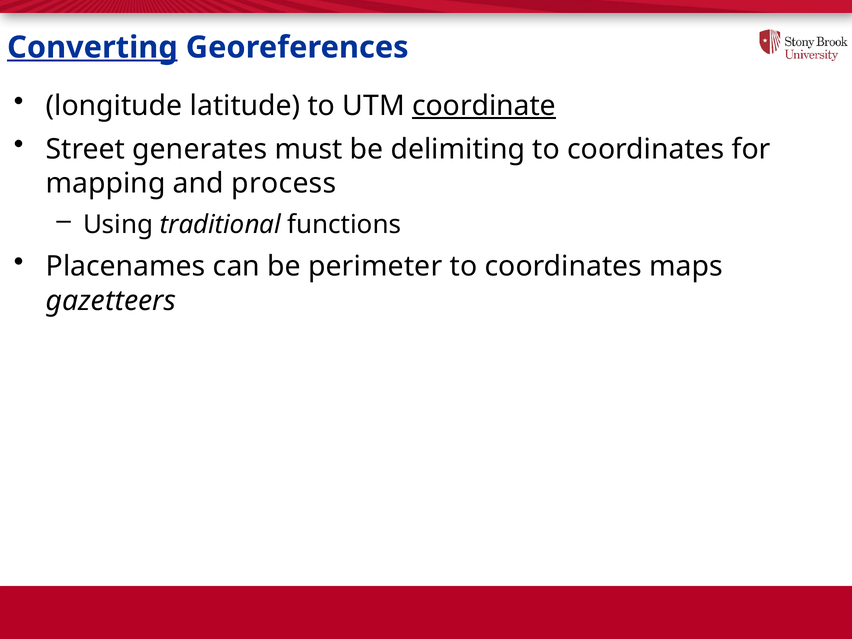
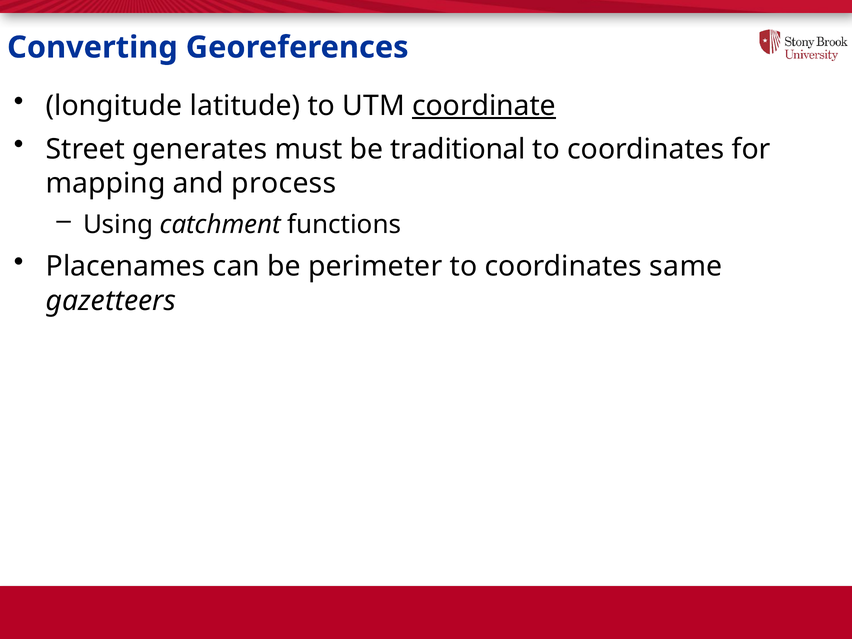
Converting underline: present -> none
delimiting: delimiting -> traditional
traditional: traditional -> catchment
maps: maps -> same
